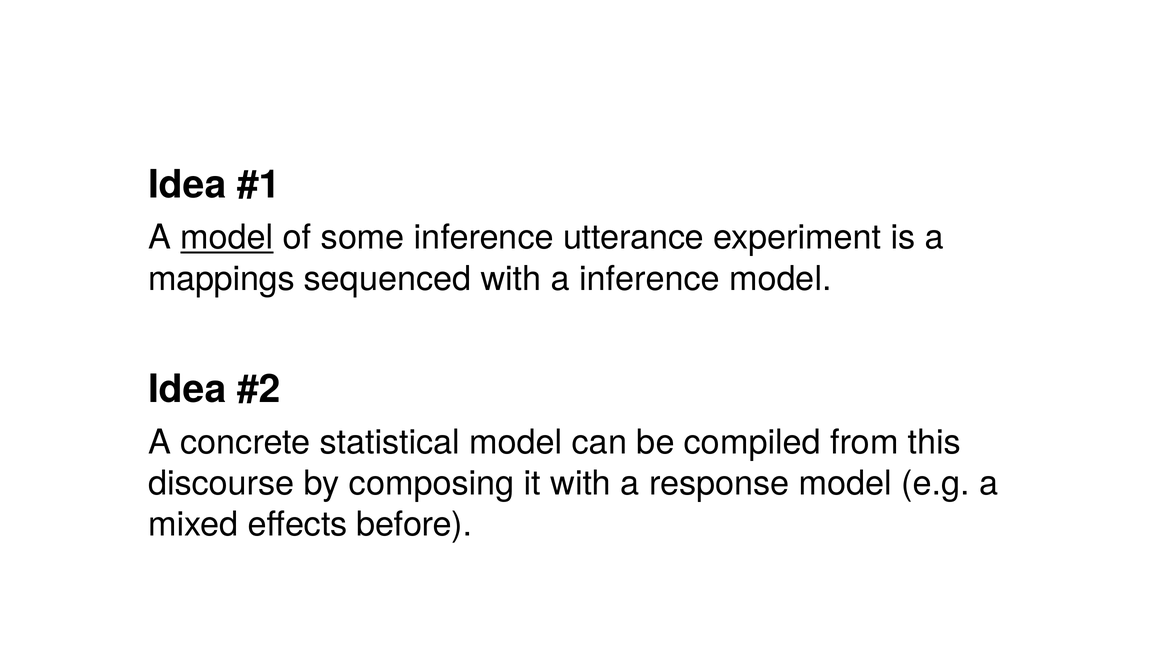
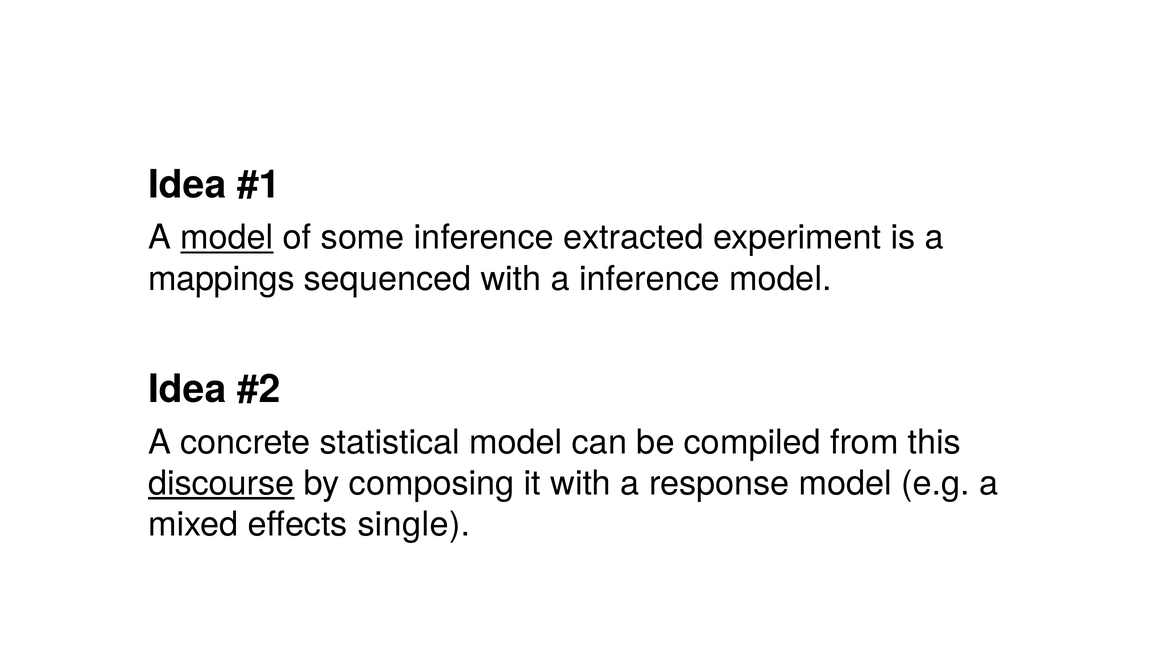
utterance: utterance -> extracted
discourse underline: none -> present
before: before -> single
